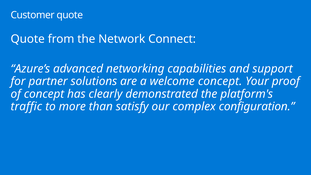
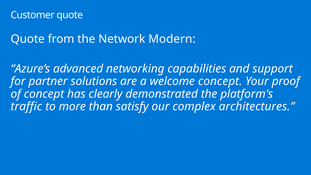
Connect: Connect -> Modern
configuration: configuration -> architectures
